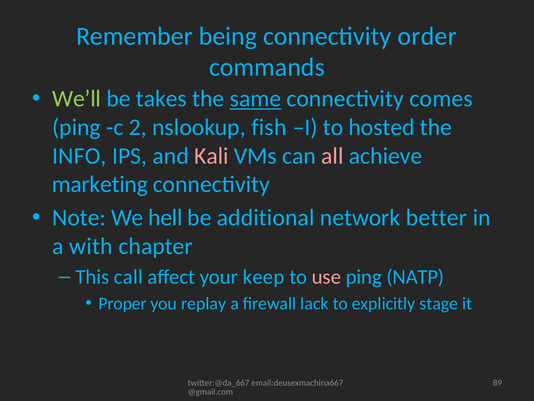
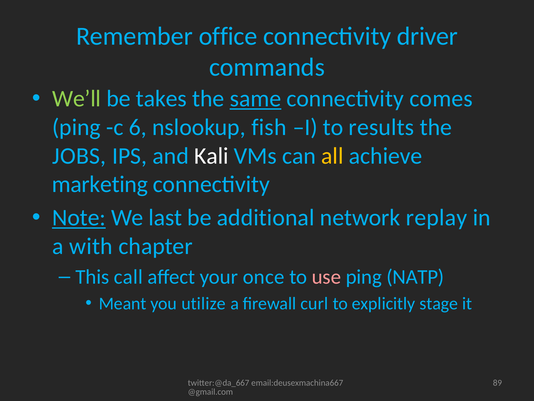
being: being -> office
order: order -> driver
2: 2 -> 6
hosted: hosted -> results
INFO: INFO -> JOBS
Kali colour: pink -> white
all colour: pink -> yellow
Note underline: none -> present
hell: hell -> last
better: better -> replay
keep: keep -> once
Proper: Proper -> Meant
replay: replay -> utilize
lack: lack -> curl
